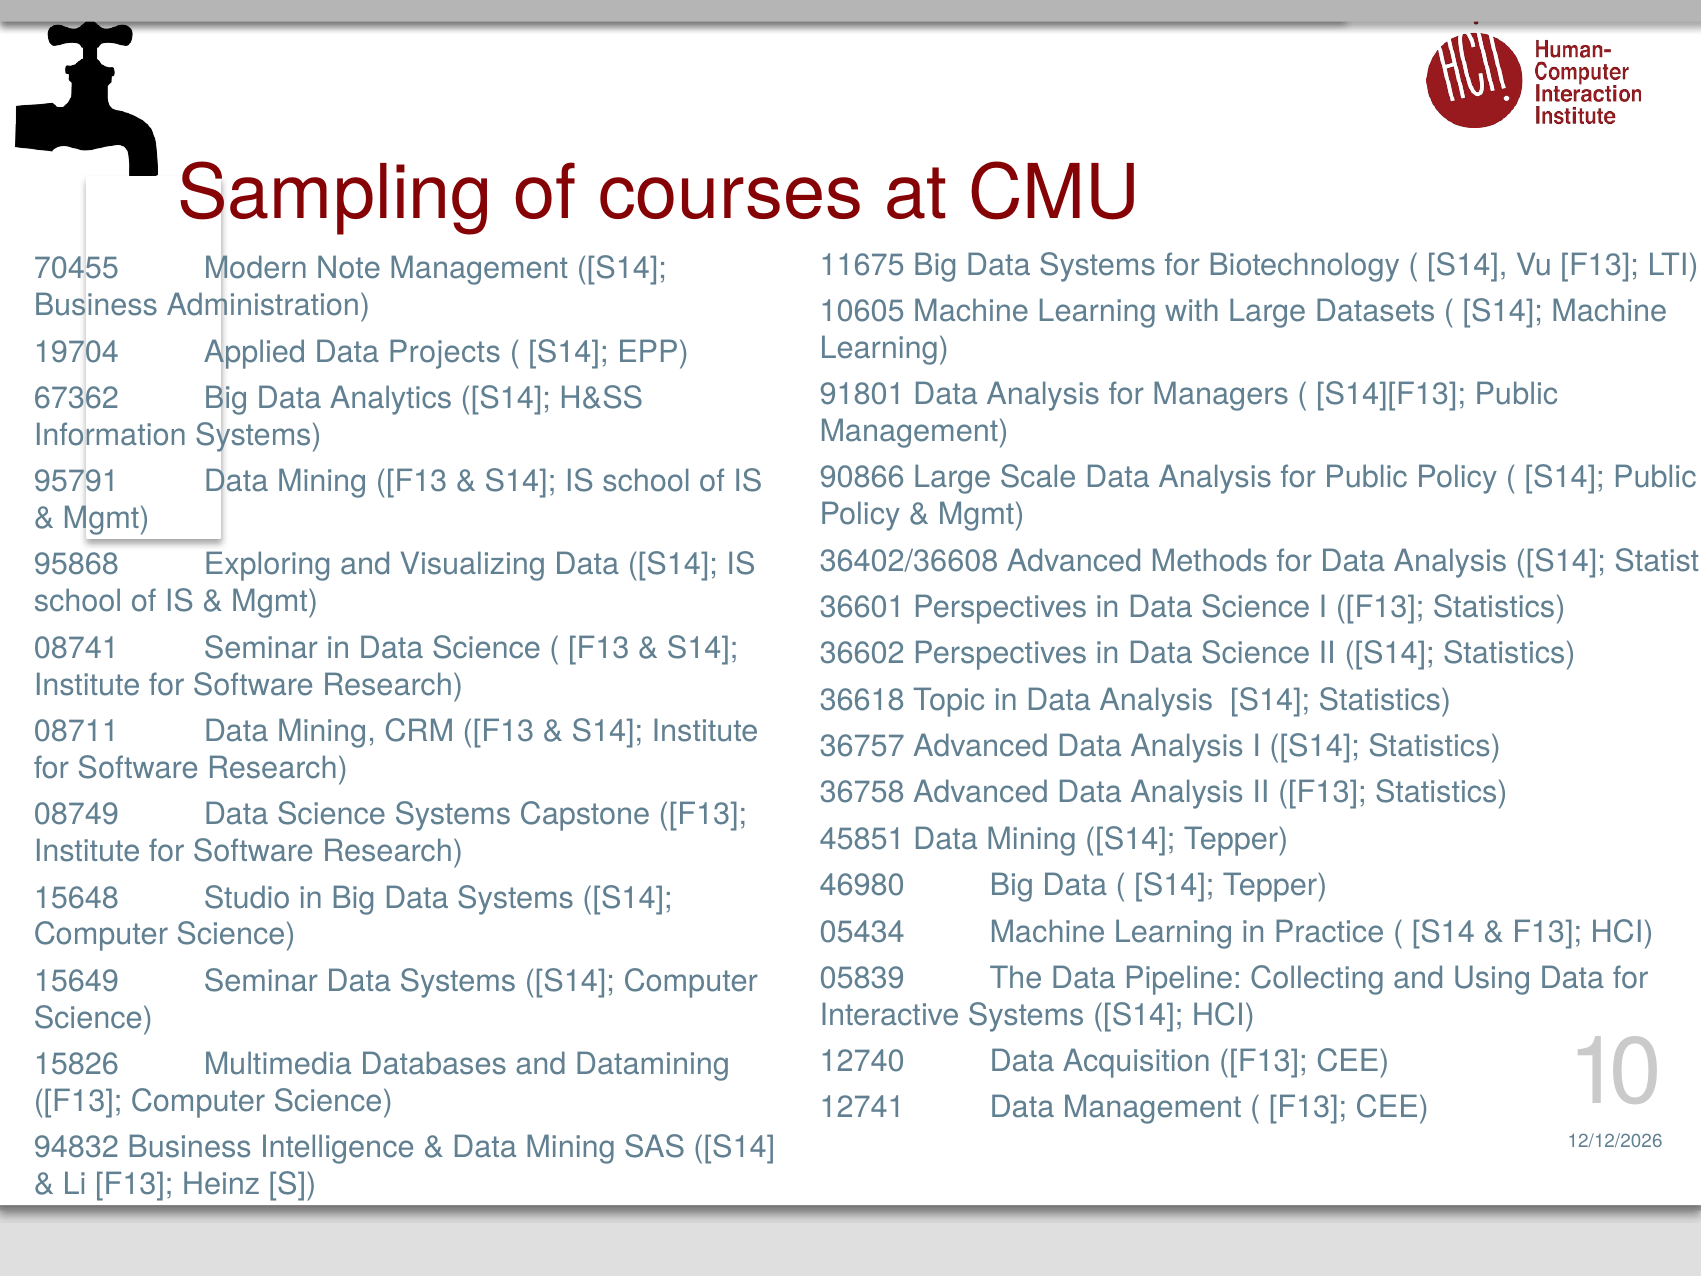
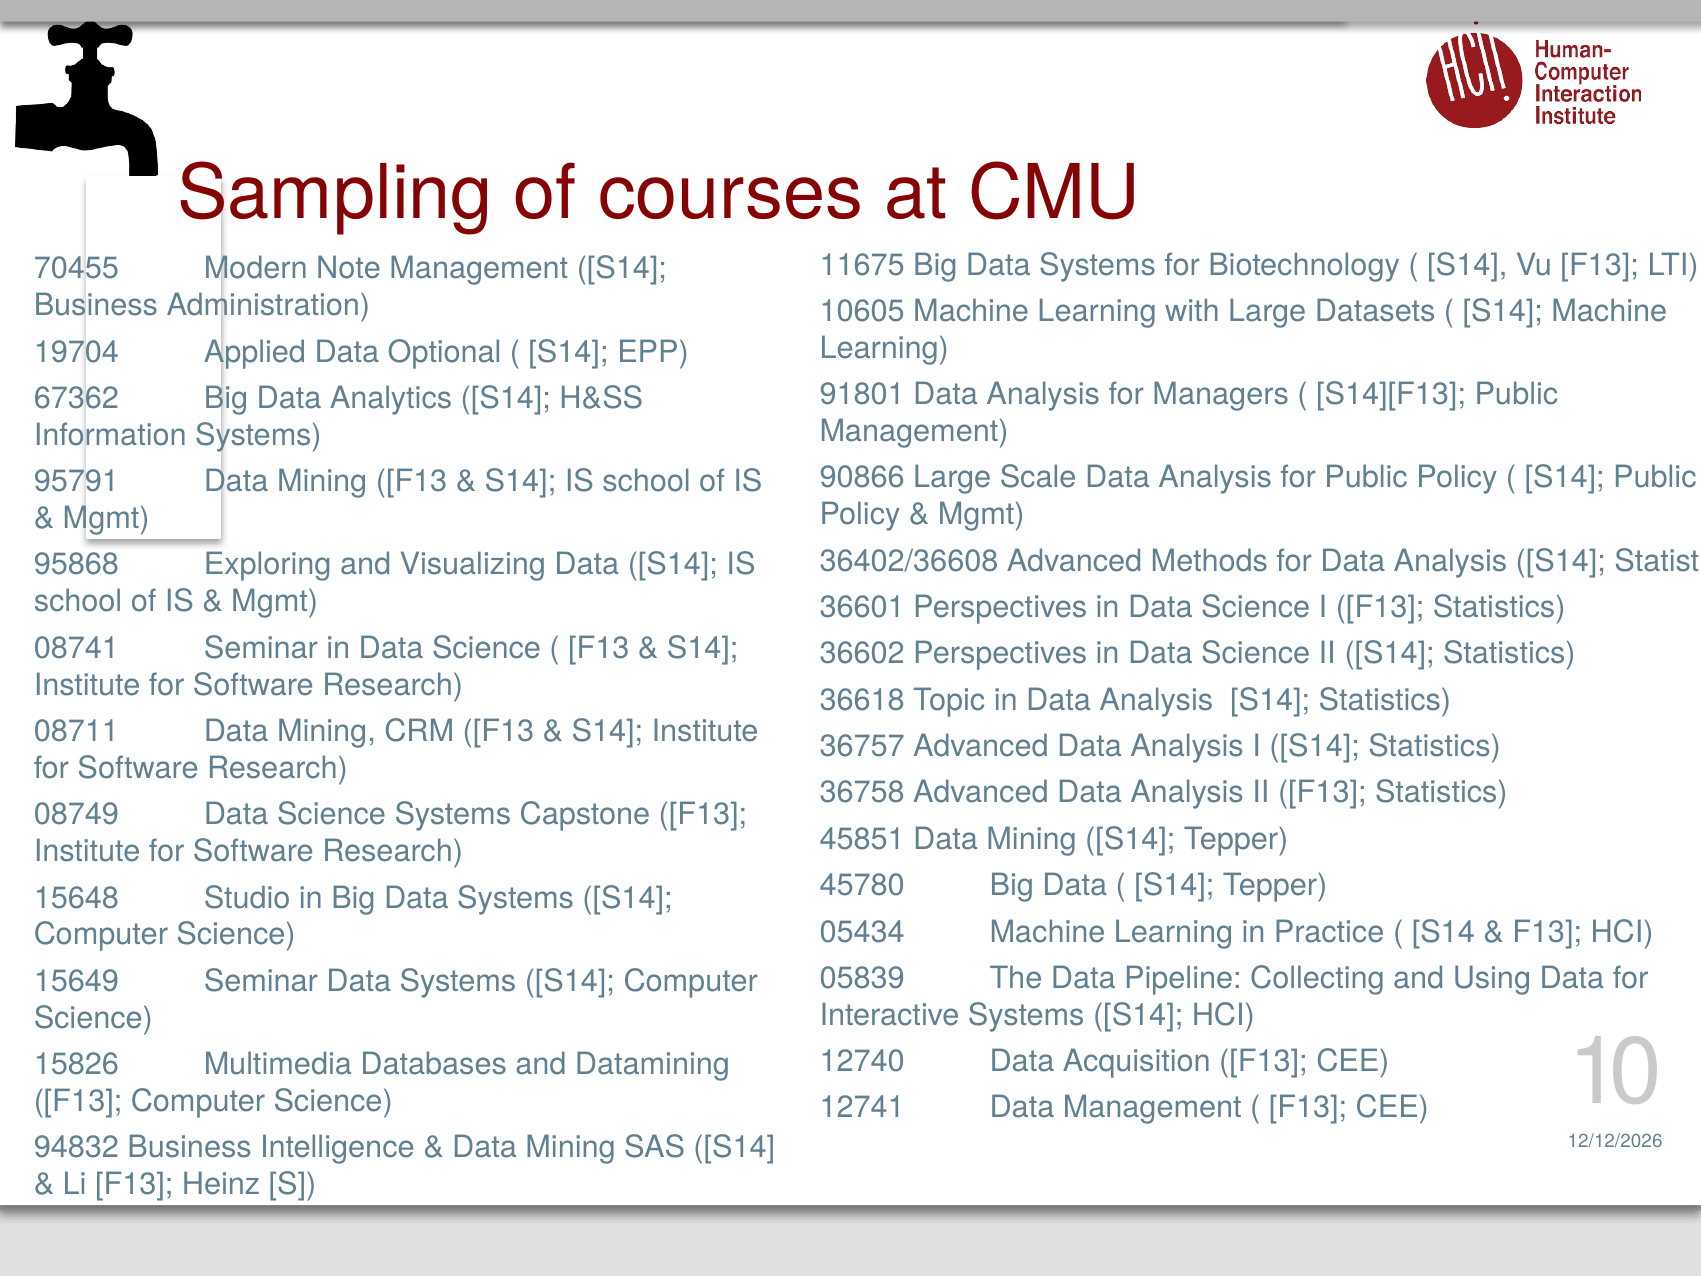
Projects: Projects -> Optional
46980: 46980 -> 45780
